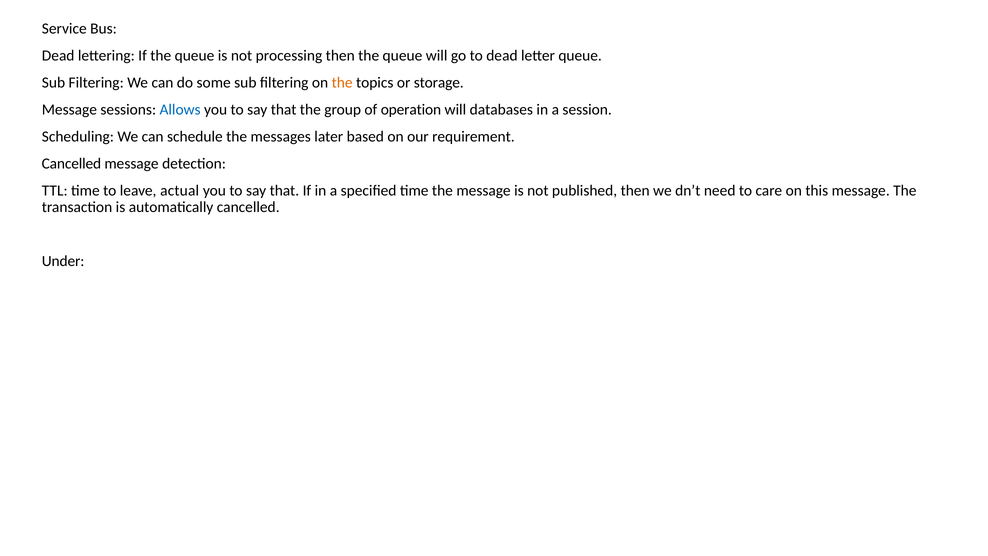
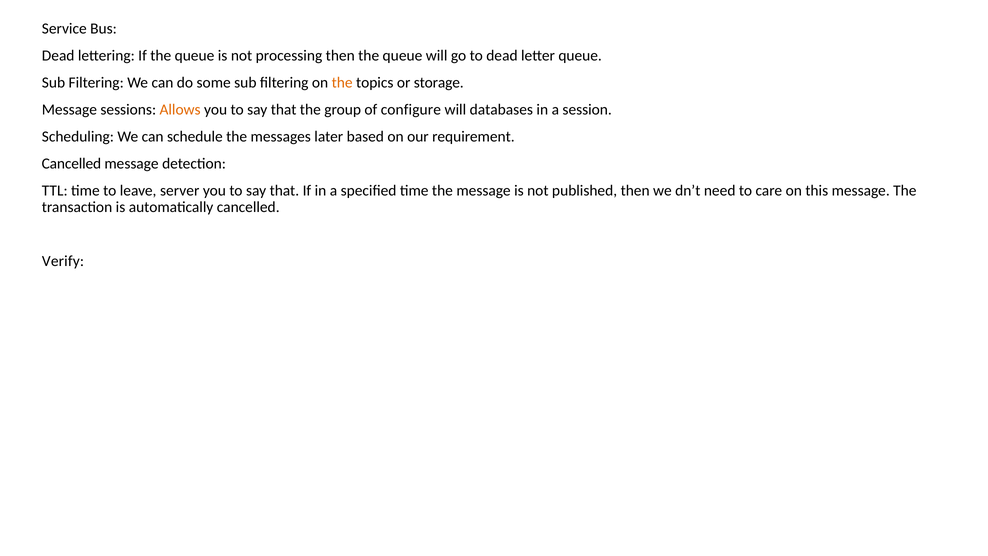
Allows colour: blue -> orange
operation: operation -> configure
actual: actual -> server
Under: Under -> Verify
